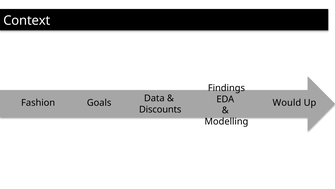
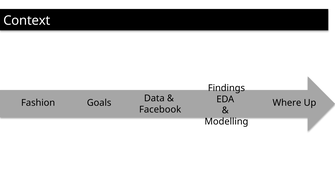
Would: Would -> Where
Discounts: Discounts -> Facebook
